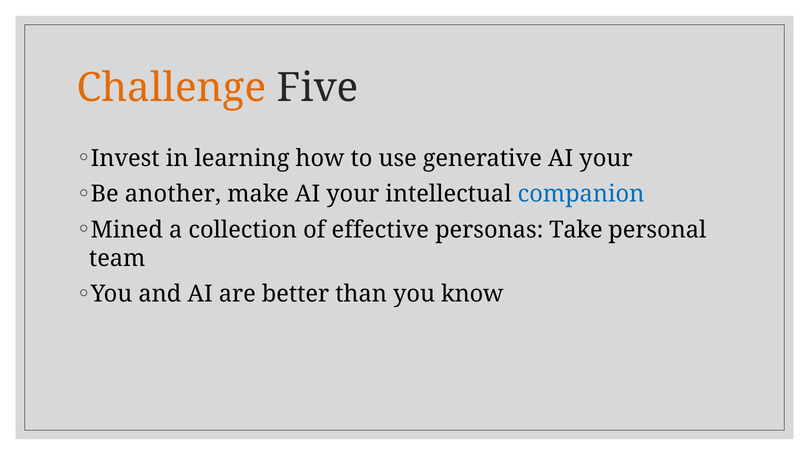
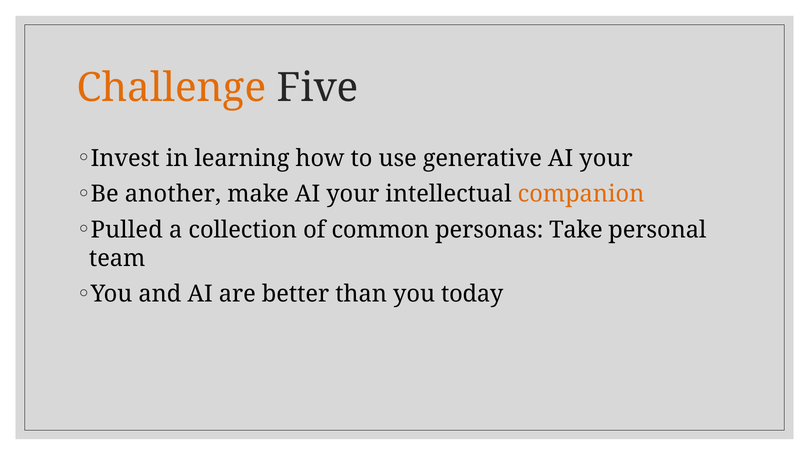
companion colour: blue -> orange
Mined: Mined -> Pulled
effective: effective -> common
know: know -> today
